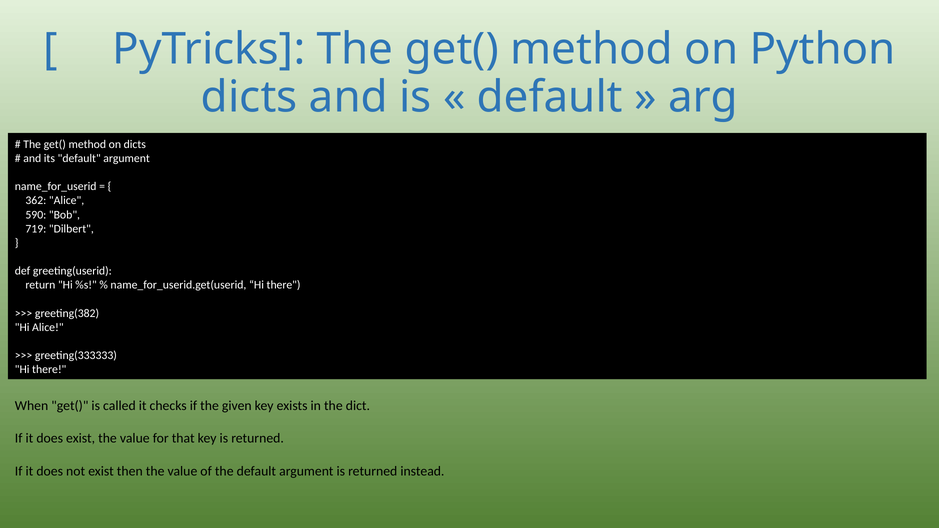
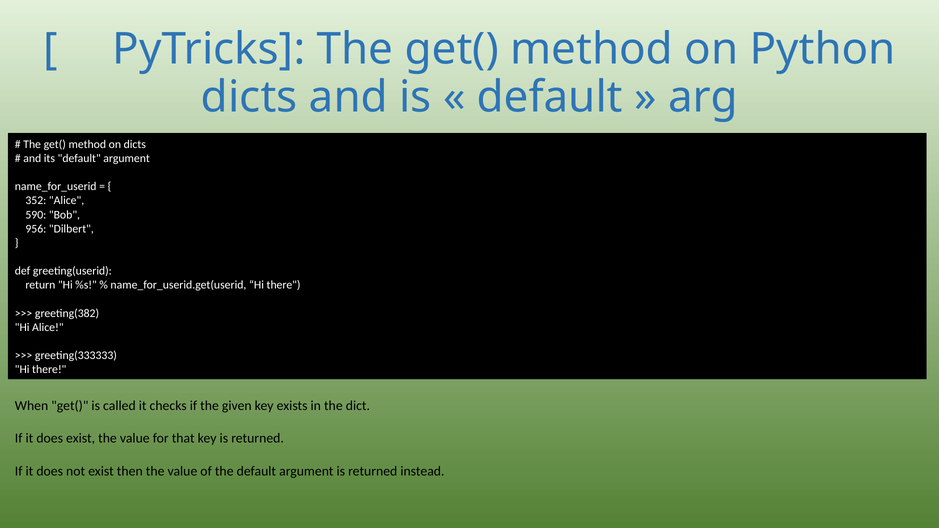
362: 362 -> 352
719: 719 -> 956
